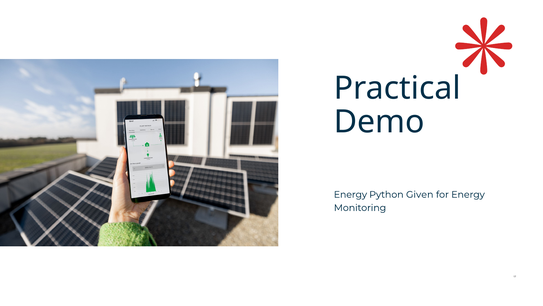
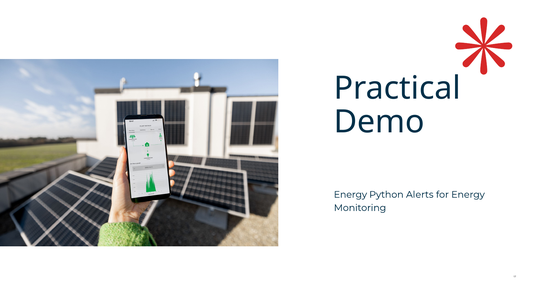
Given: Given -> Alerts
